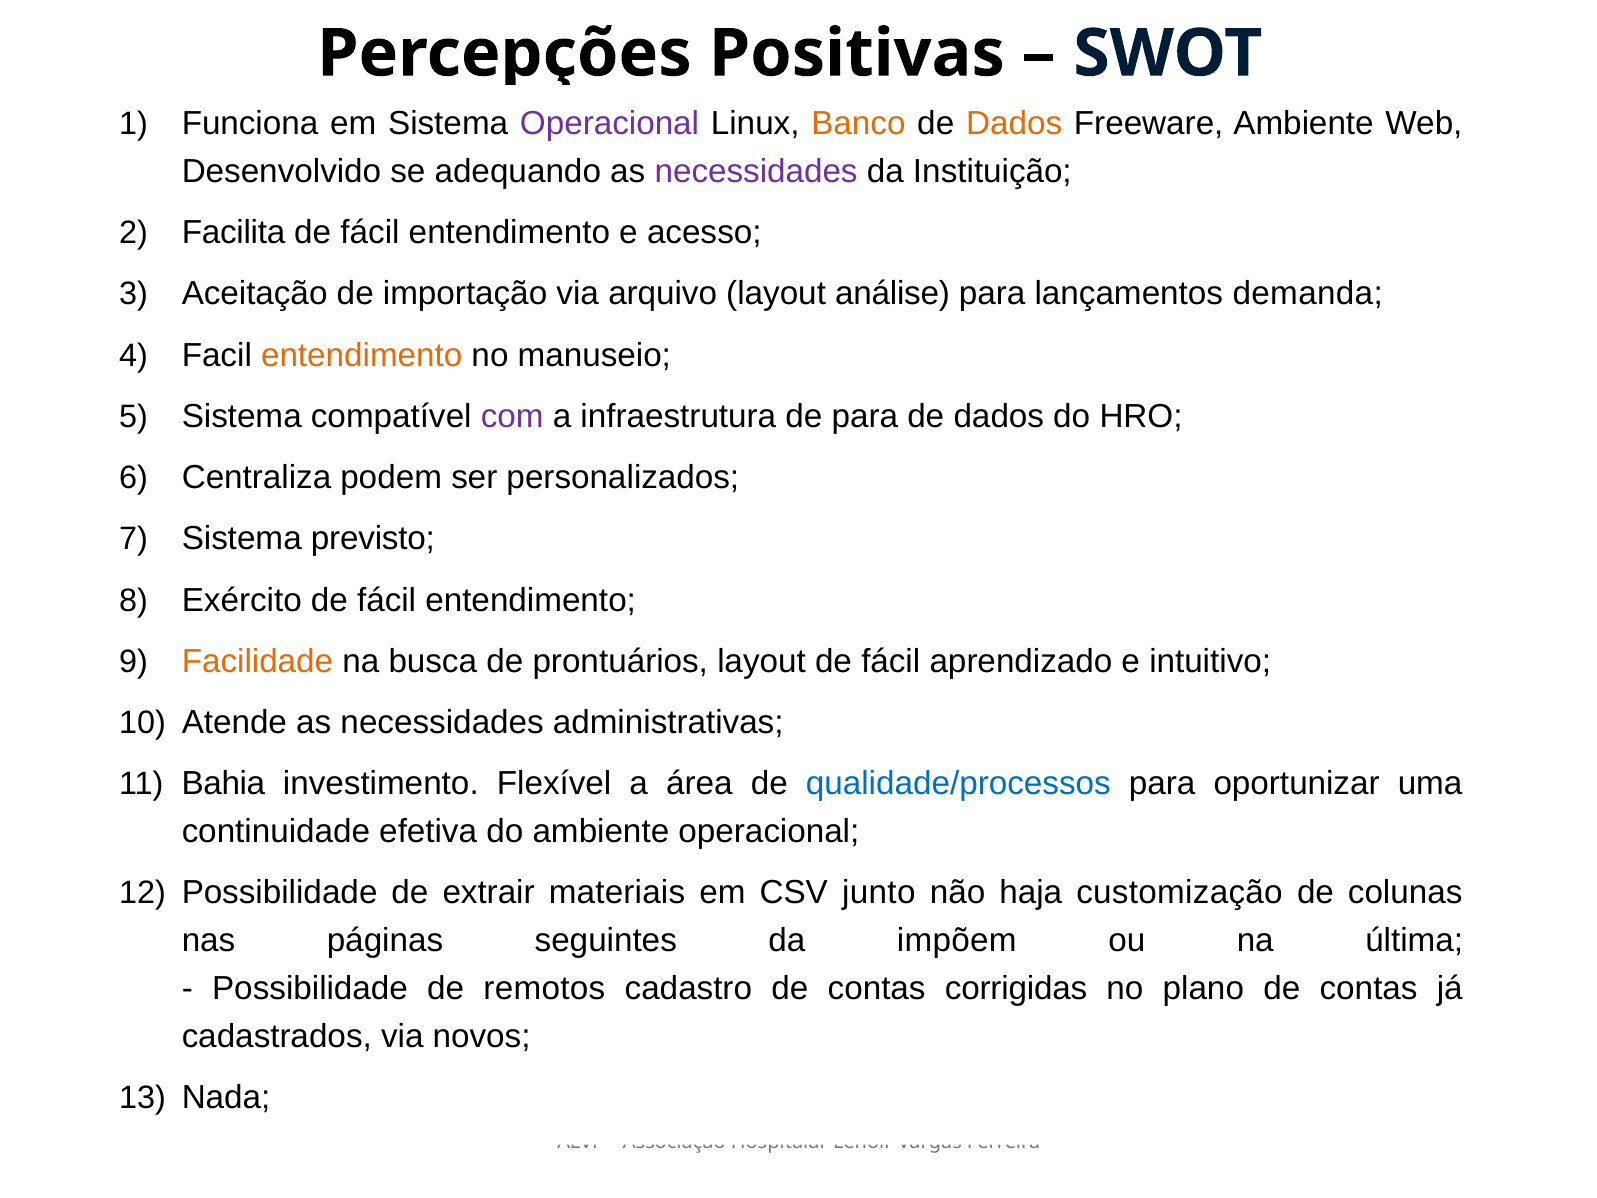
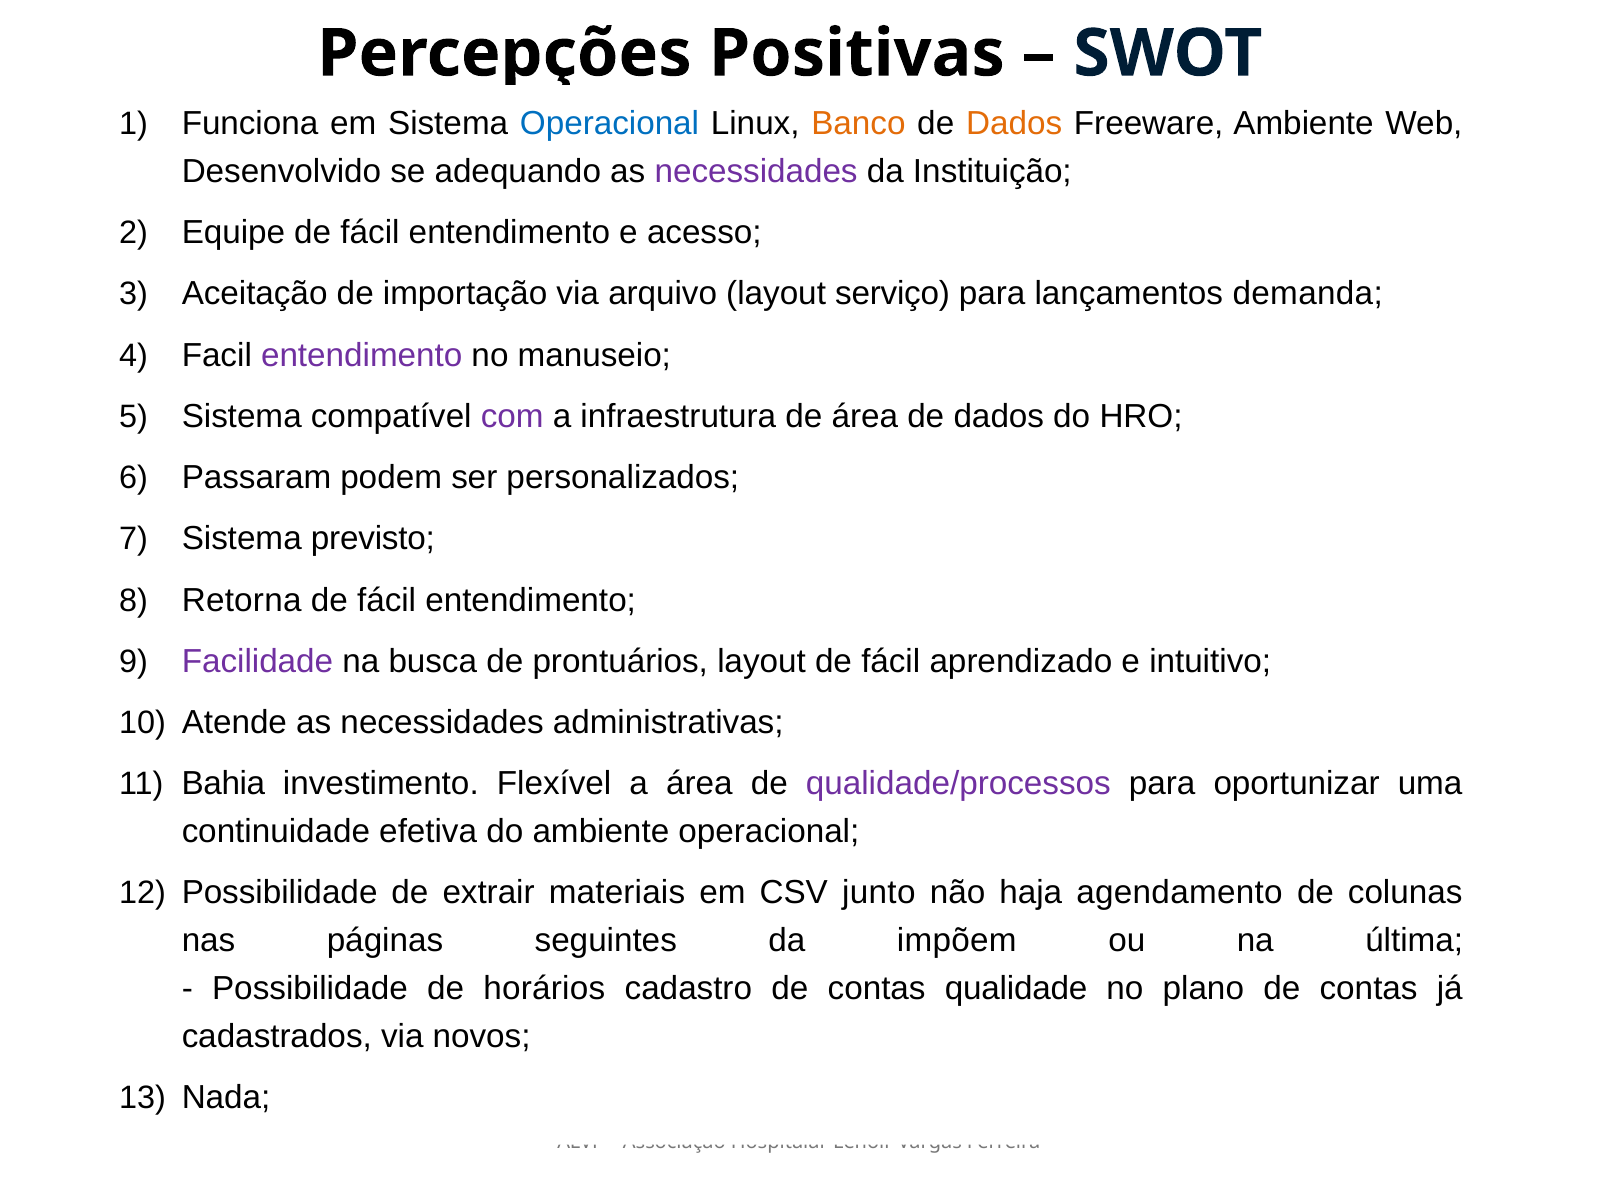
Operacional at (610, 123) colour: purple -> blue
Facilita: Facilita -> Equipe
análise: análise -> serviço
entendimento at (362, 355) colour: orange -> purple
de para: para -> área
Centraliza: Centraliza -> Passaram
Exército: Exército -> Retorna
Facilidade colour: orange -> purple
qualidade/processos colour: blue -> purple
customização: customização -> agendamento
remotos: remotos -> horários
corrigidas: corrigidas -> qualidade
